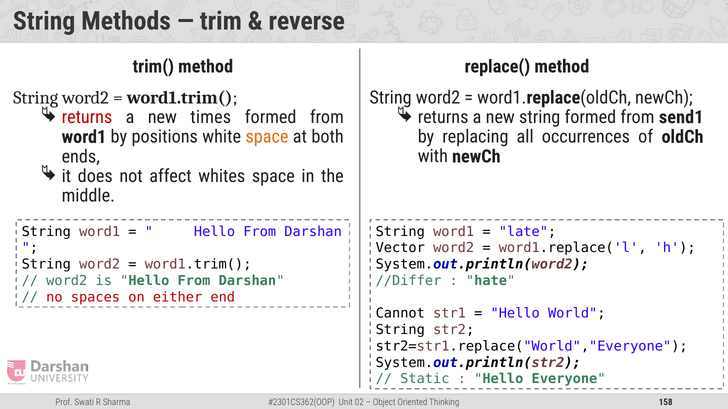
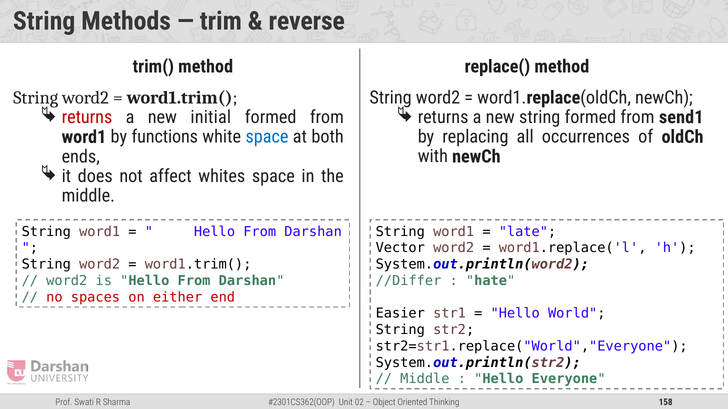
times: times -> initial
positions: positions -> functions
space at (267, 137) colour: orange -> blue
Cannot: Cannot -> Easier
Static at (425, 379): Static -> Middle
